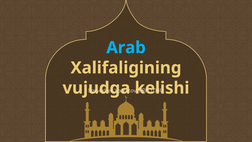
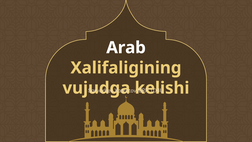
Arab colour: light blue -> white
